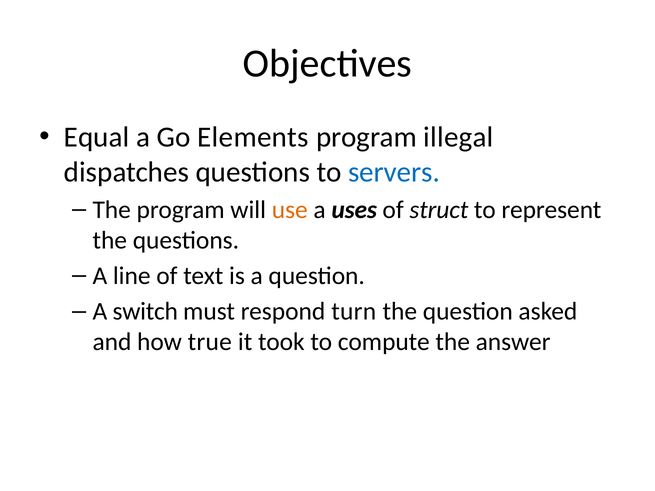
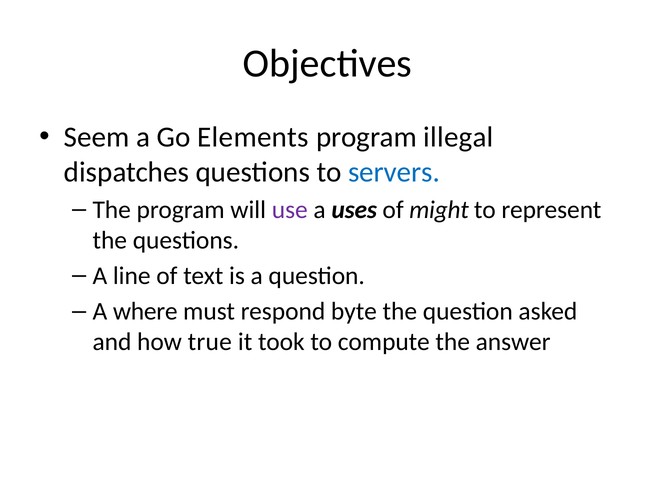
Equal: Equal -> Seem
use colour: orange -> purple
struct: struct -> might
switch: switch -> where
turn: turn -> byte
